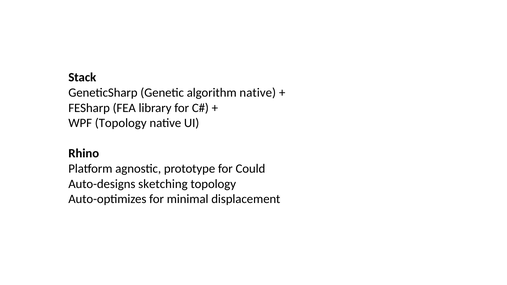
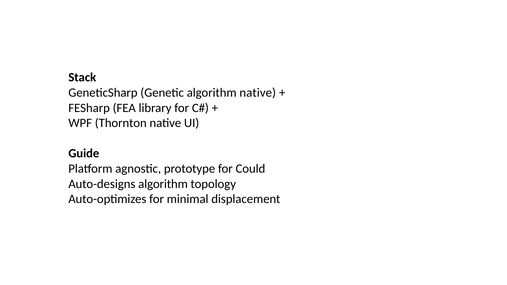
WPF Topology: Topology -> Thornton
Rhino: Rhino -> Guide
Auto-designs sketching: sketching -> algorithm
